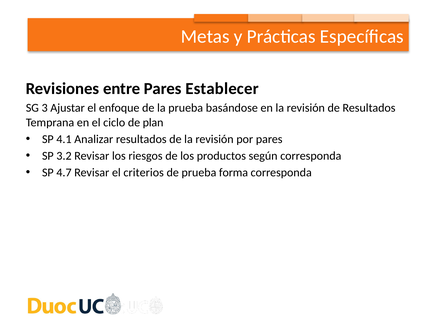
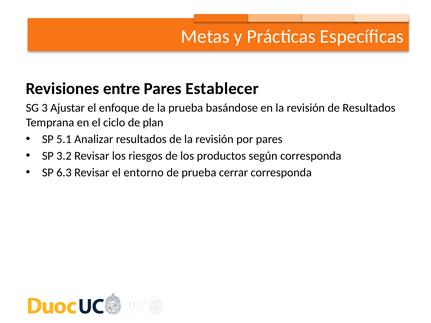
4.1: 4.1 -> 5.1
4.7: 4.7 -> 6.3
criterios: criterios -> entorno
forma: forma -> cerrar
